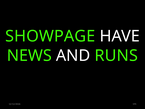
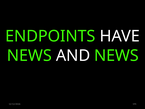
SHOWPAGE: SHOWPAGE -> ENDPOINTS
AND RUNS: RUNS -> NEWS
